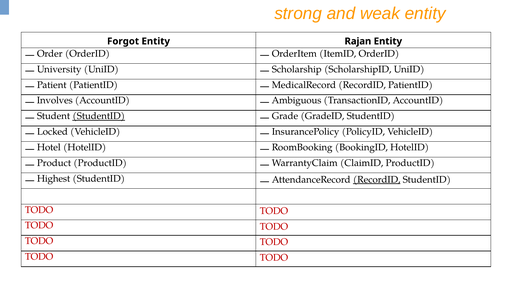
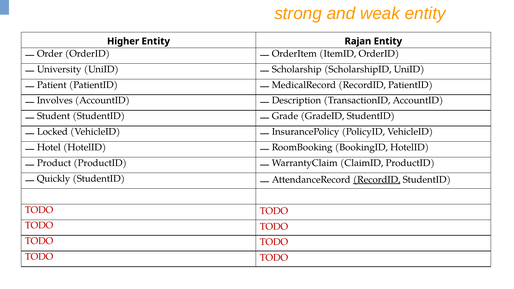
Forgot: Forgot -> Higher
Ambiguous: Ambiguous -> Description
StudentID at (99, 116) underline: present -> none
Highest: Highest -> Quickly
